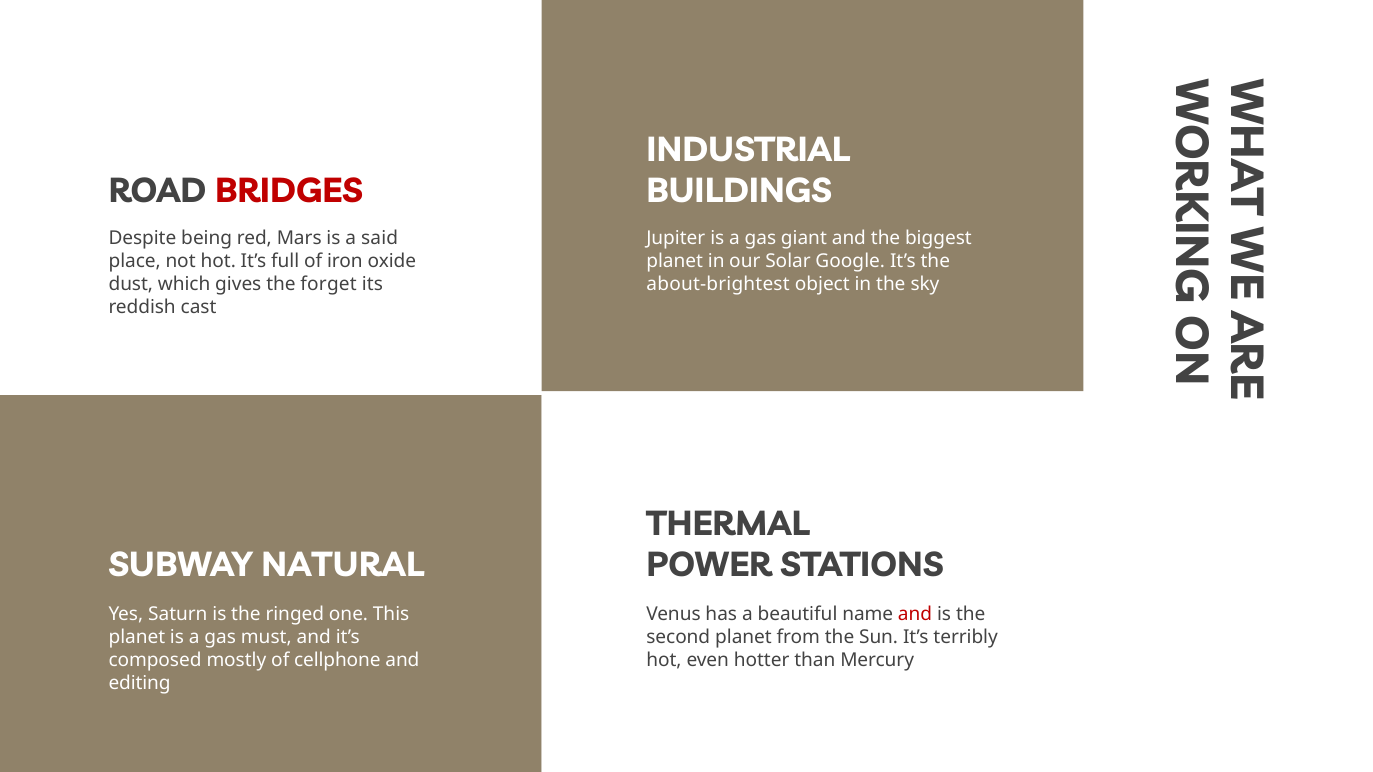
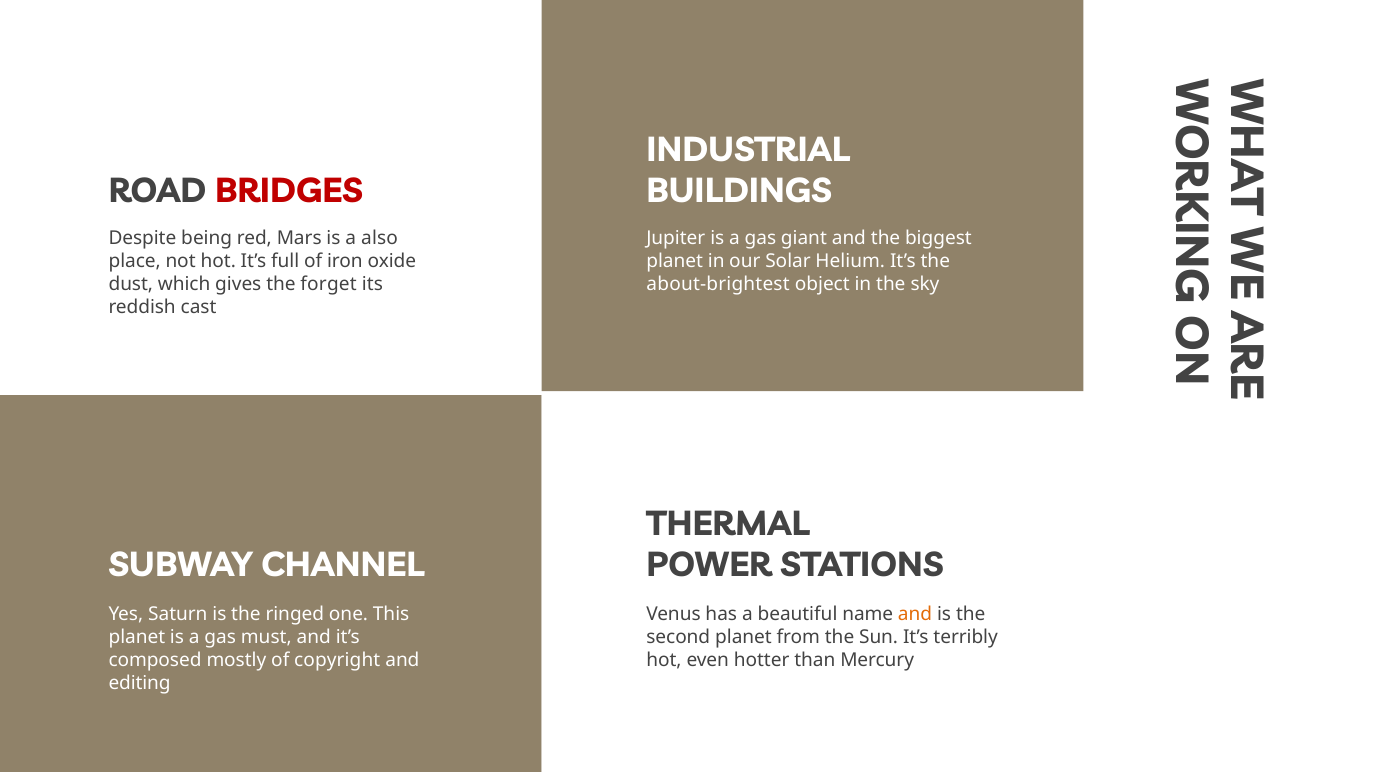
said: said -> also
Google: Google -> Helium
NATURAL: NATURAL -> CHANNEL
and at (915, 614) colour: red -> orange
cellphone: cellphone -> copyright
